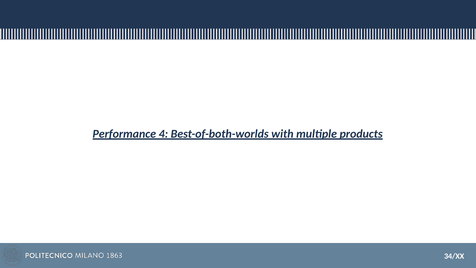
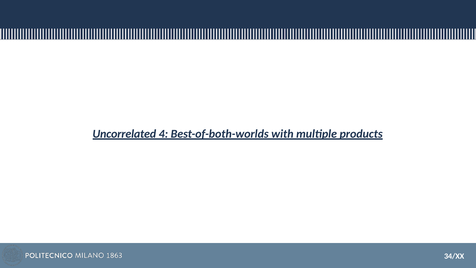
Performance: Performance -> Uncorrelated
